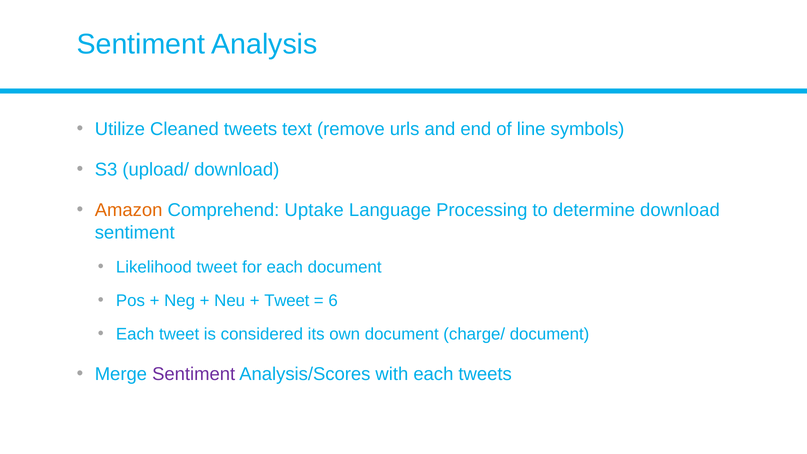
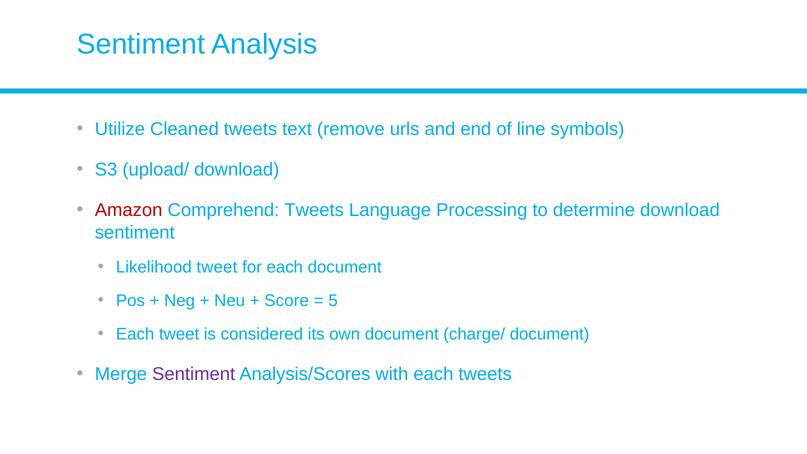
Amazon colour: orange -> red
Comprehend Uptake: Uptake -> Tweets
Tweet at (287, 301): Tweet -> Score
6: 6 -> 5
